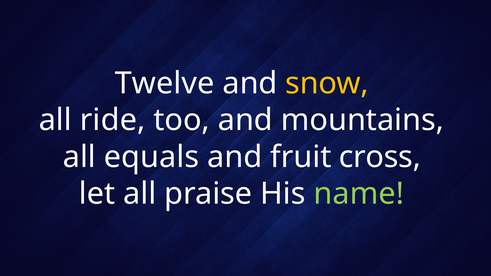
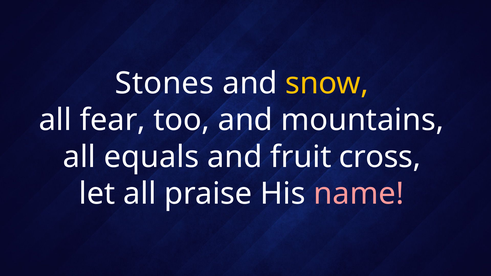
Twelve: Twelve -> Stones
ride: ride -> fear
name colour: light green -> pink
